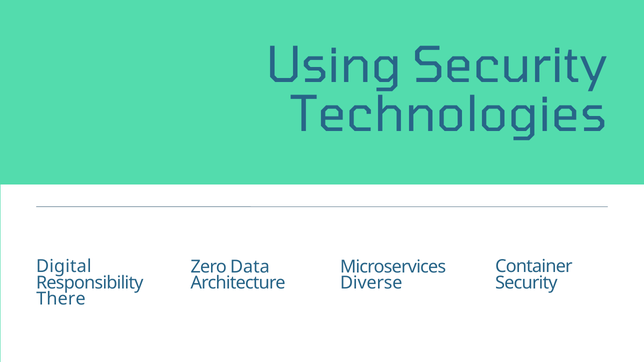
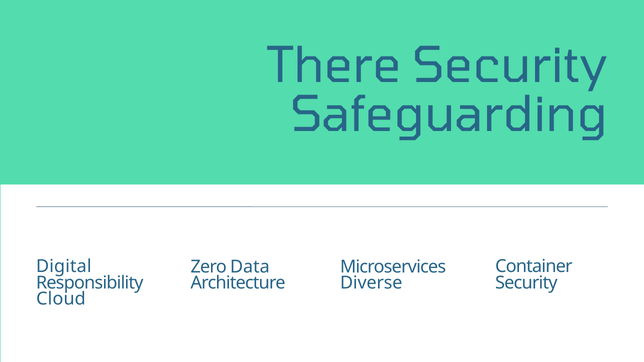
Using: Using -> There
Technologies: Technologies -> Safeguarding
There: There -> Cloud
